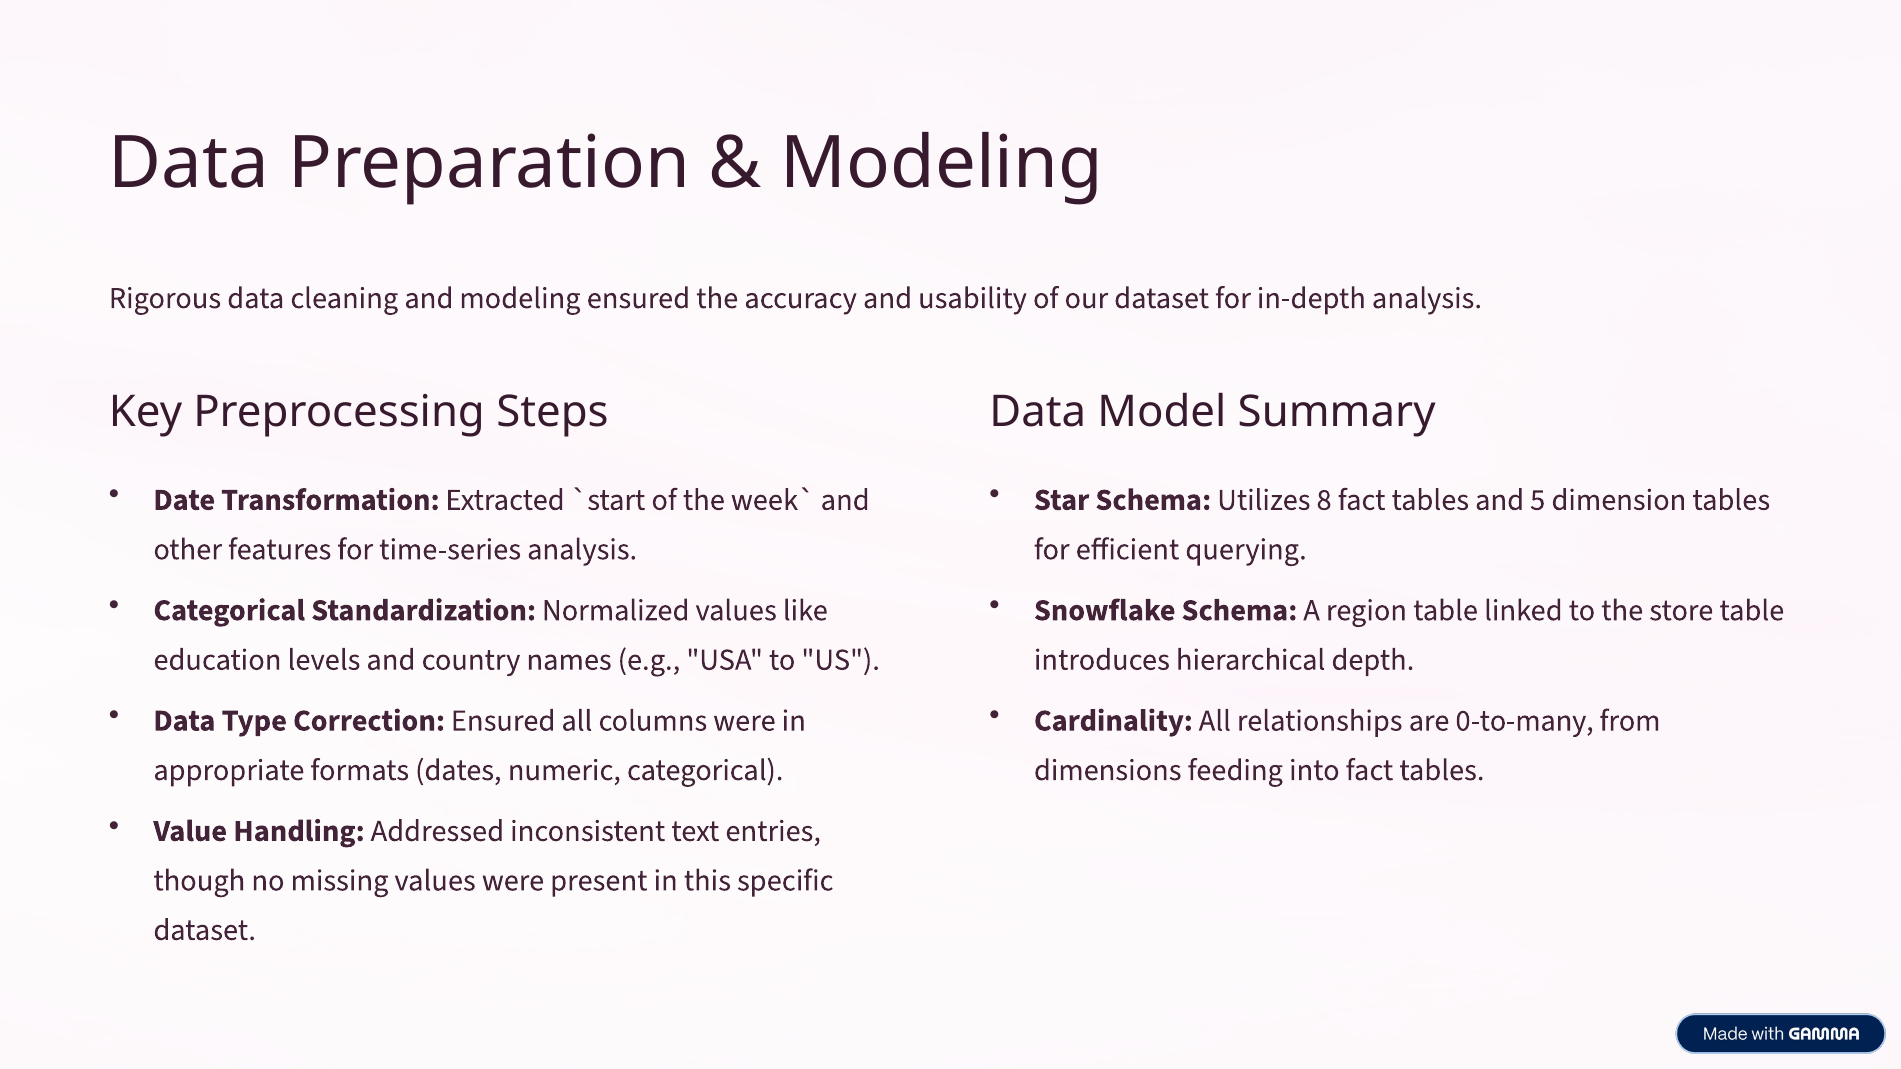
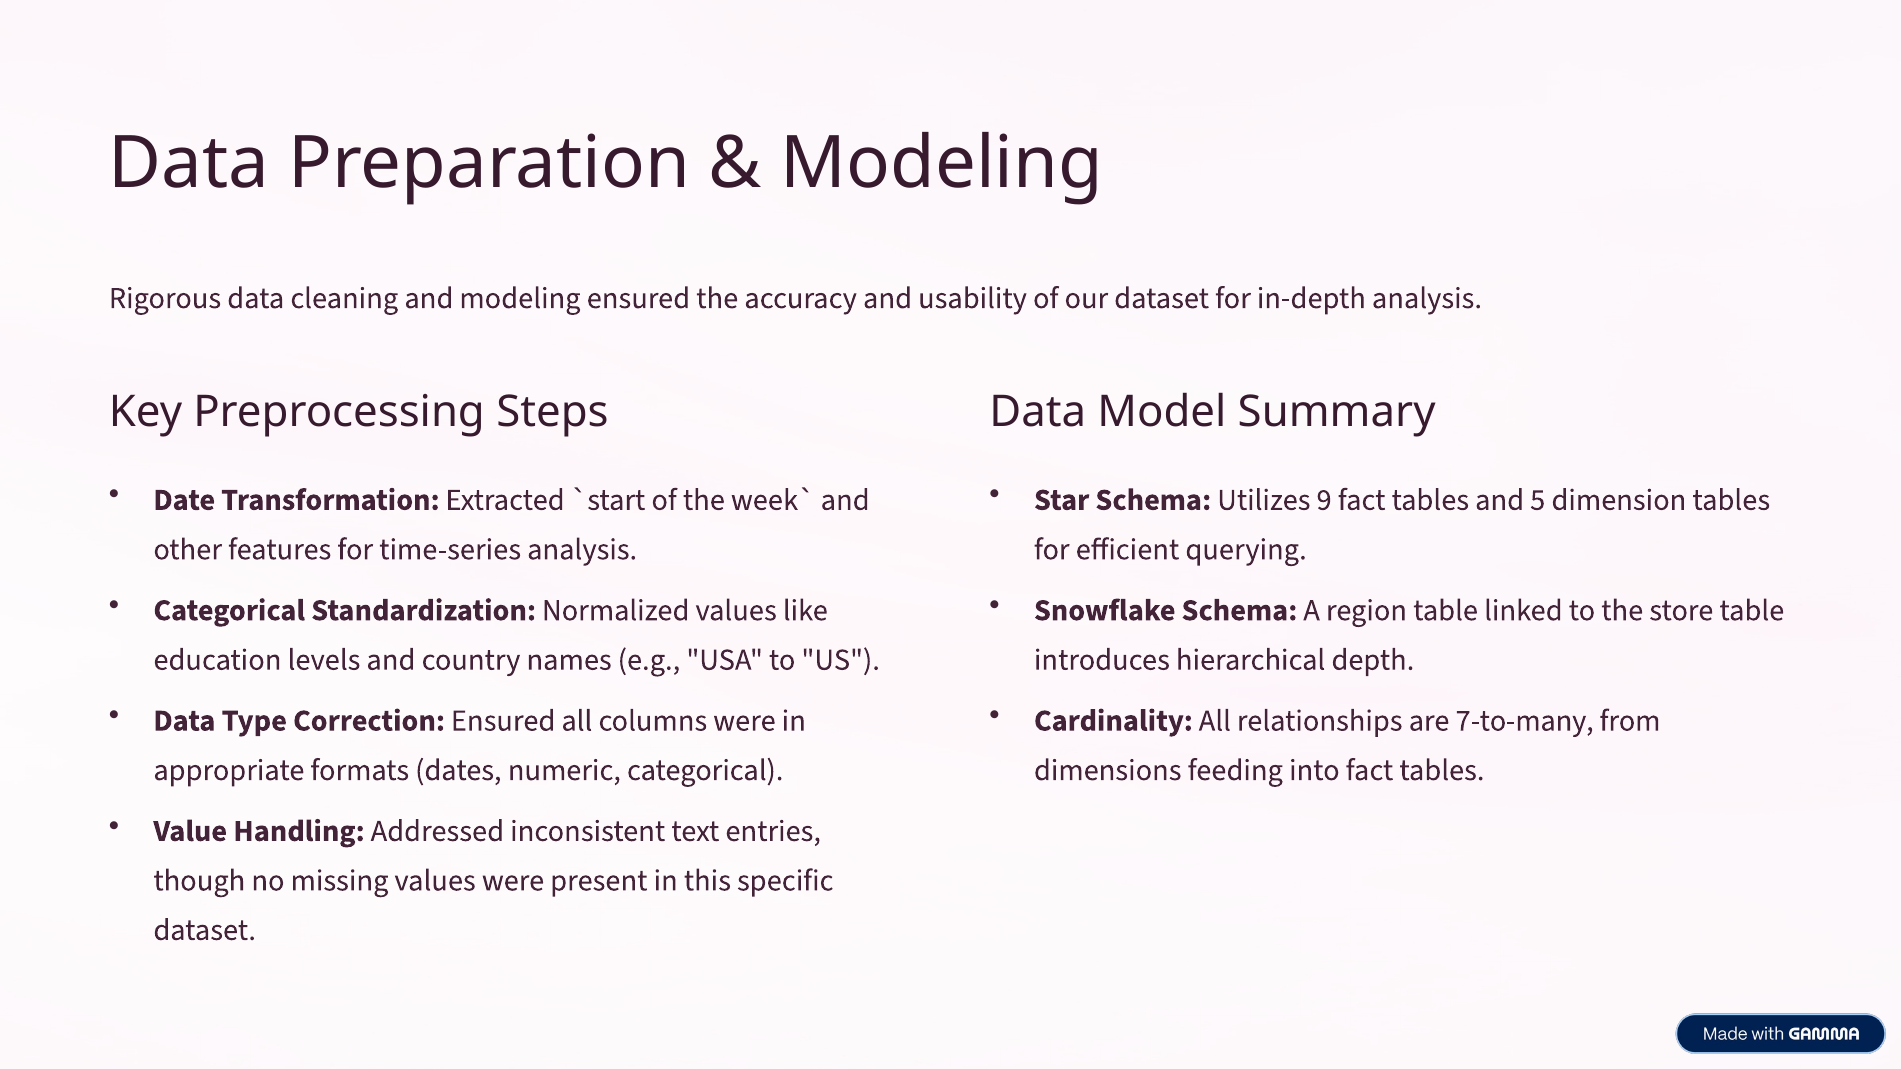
8: 8 -> 9
0-to-many: 0-to-many -> 7-to-many
